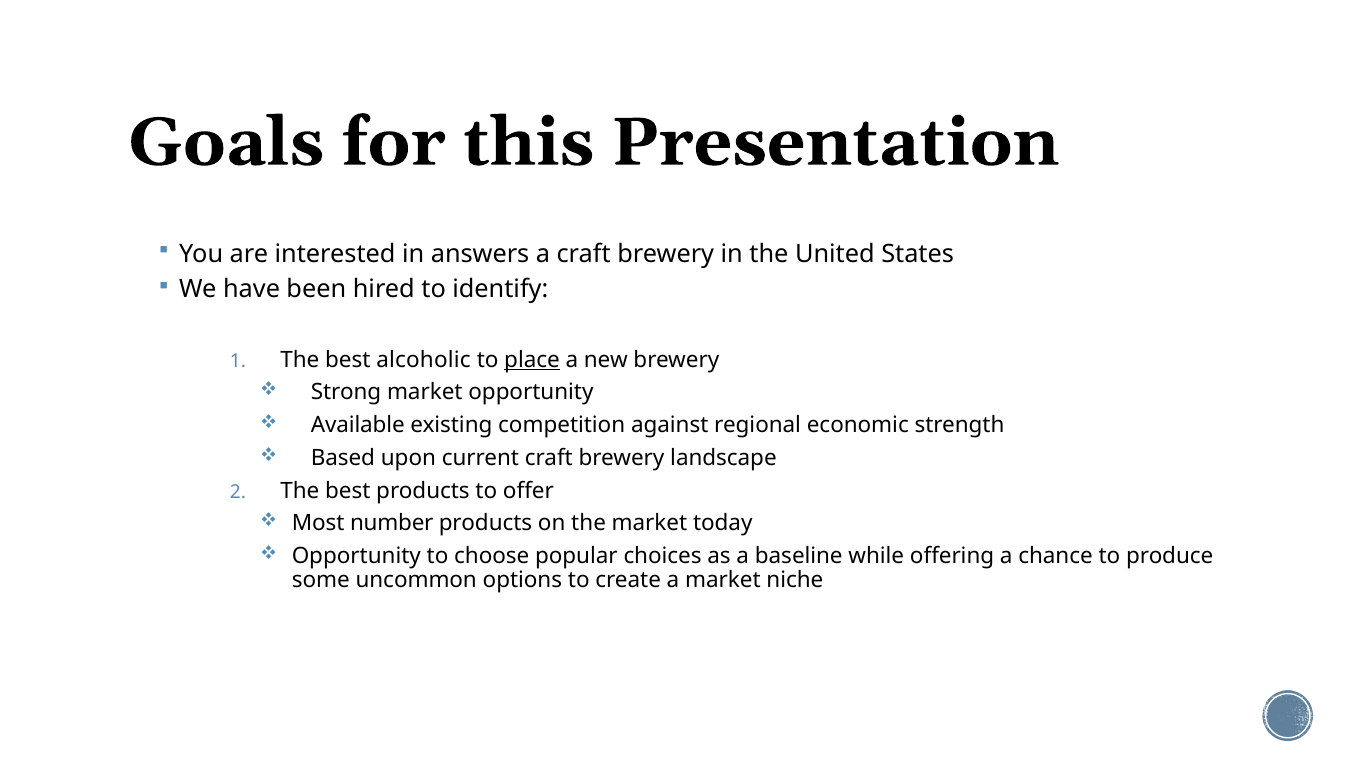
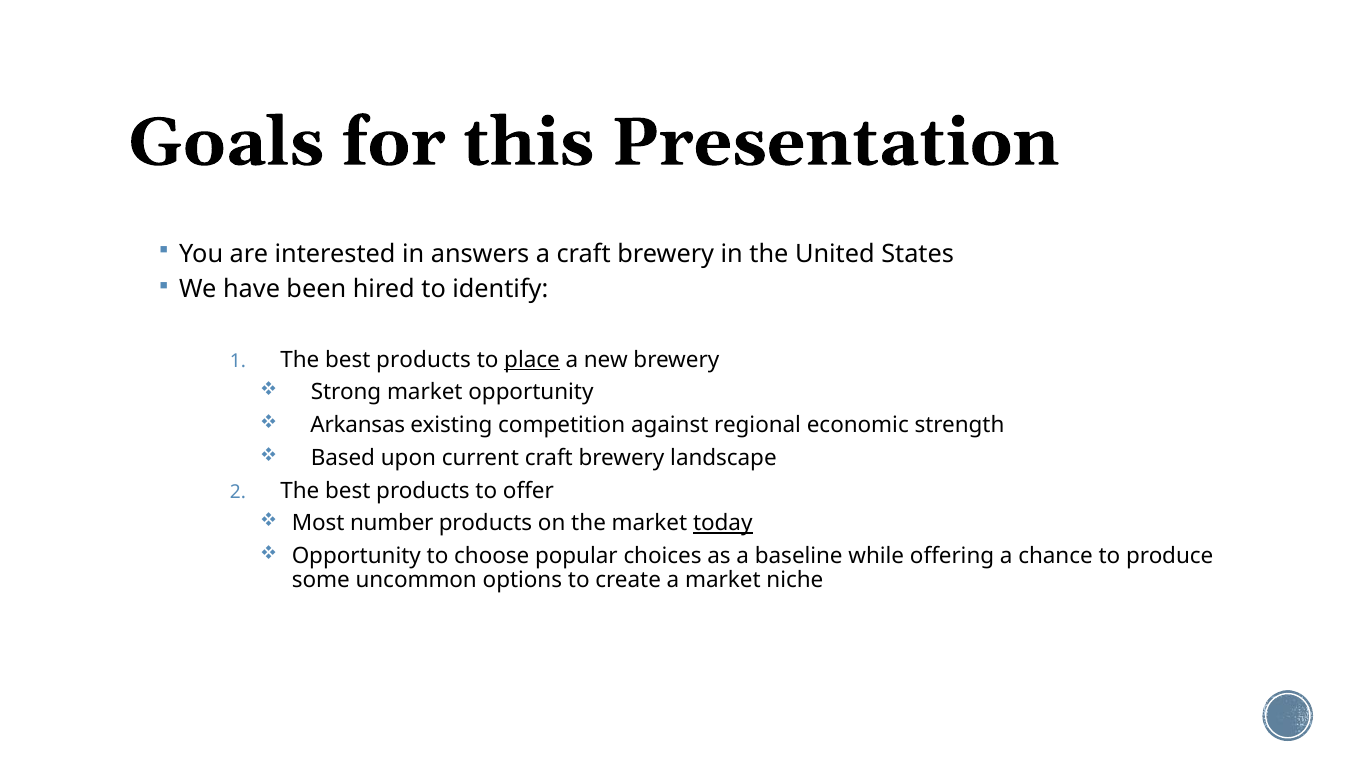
alcoholic at (423, 359): alcoholic -> products
Available: Available -> Arkansas
today underline: none -> present
